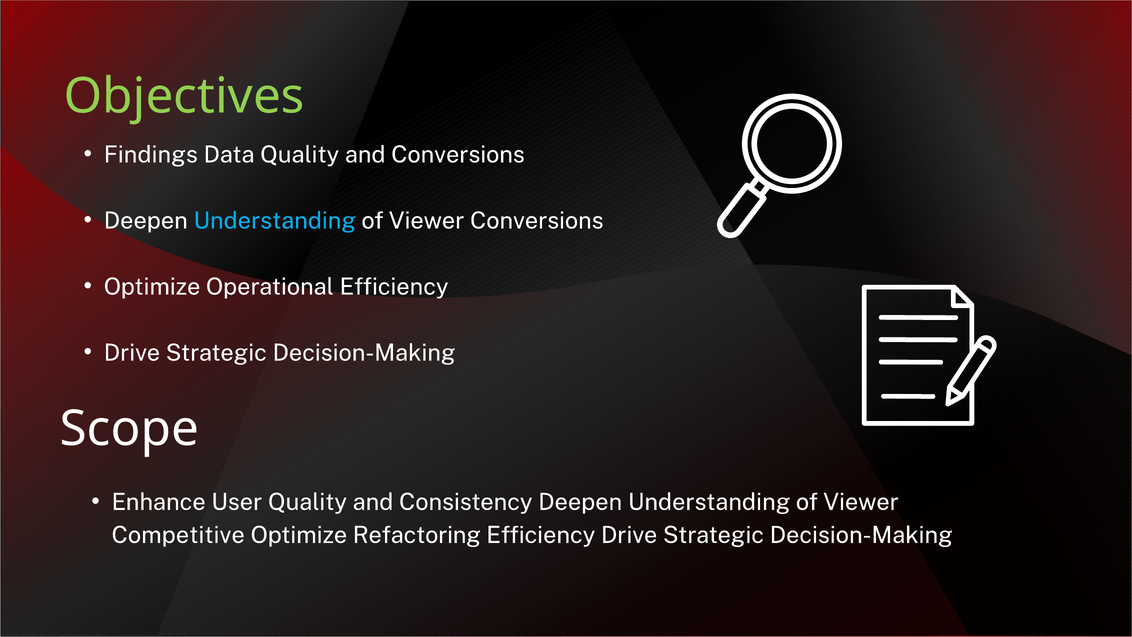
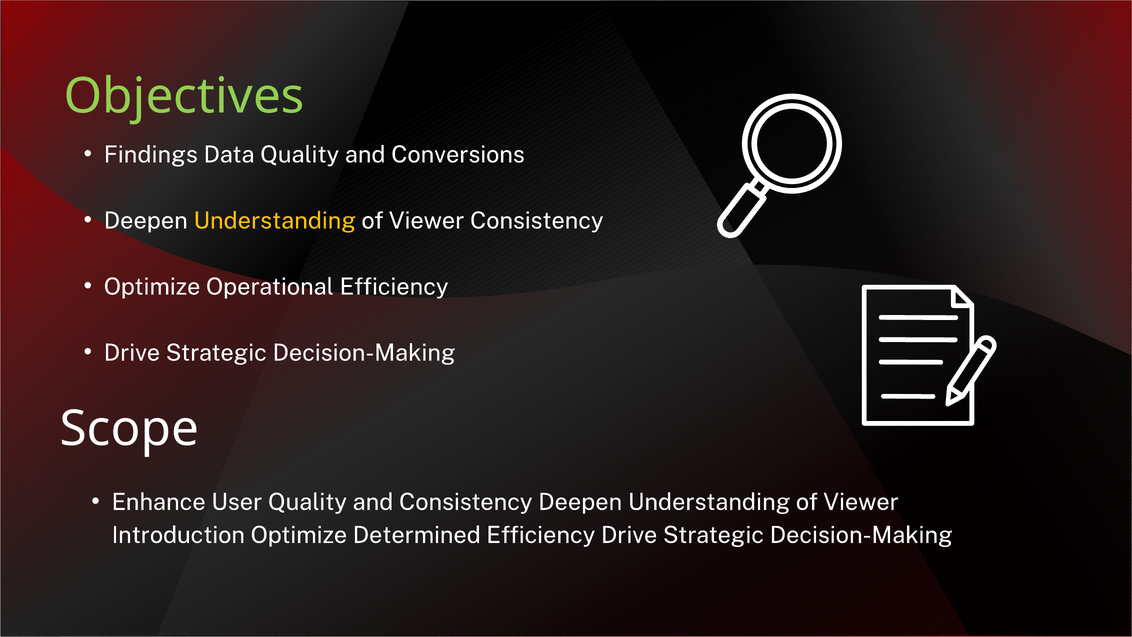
Understanding at (275, 221) colour: light blue -> yellow
Viewer Conversions: Conversions -> Consistency
Competitive: Competitive -> Introduction
Refactoring: Refactoring -> Determined
